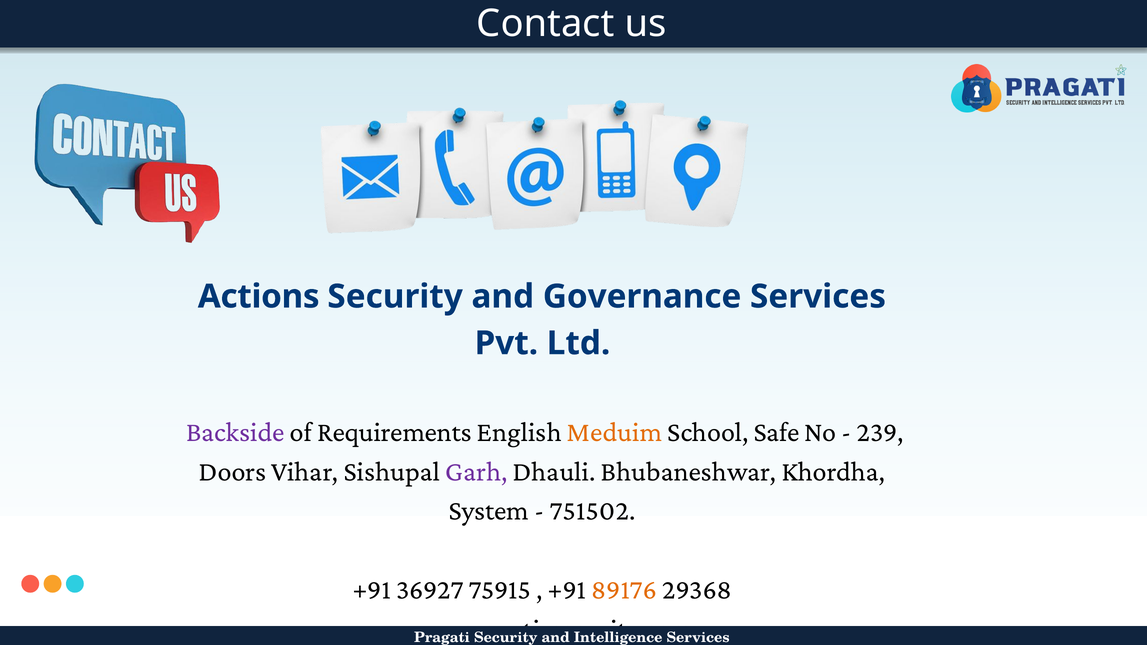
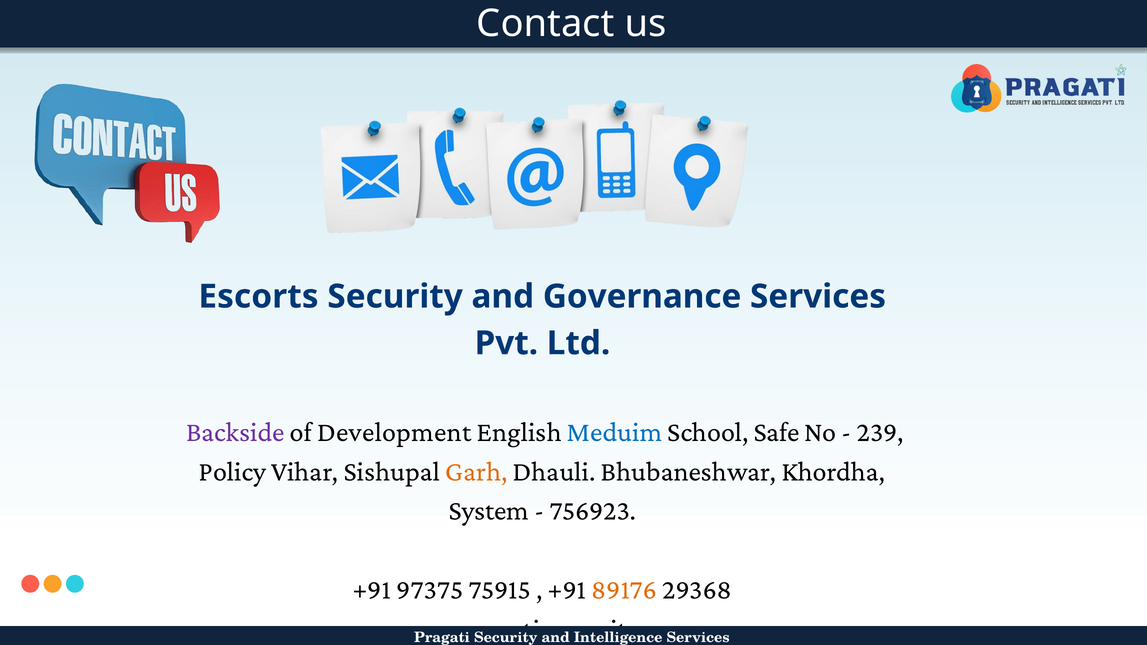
Actions: Actions -> Escorts
Requirements: Requirements -> Development
Meduim colour: orange -> blue
Doors: Doors -> Policy
Garh colour: purple -> orange
751502: 751502 -> 756923
36927: 36927 -> 97375
